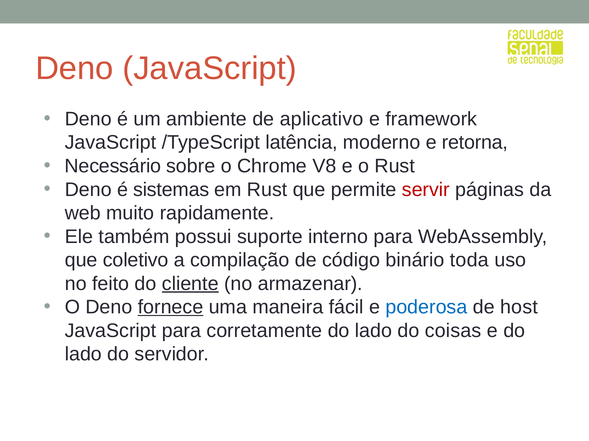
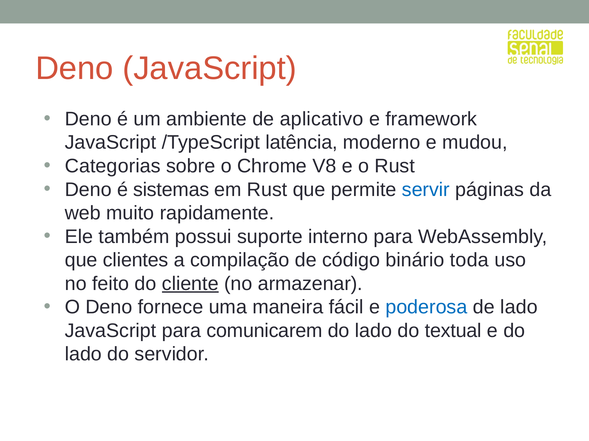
retorna: retorna -> mudou
Necessário: Necessário -> Categorias
servir colour: red -> blue
coletivo: coletivo -> clientes
fornece underline: present -> none
de host: host -> lado
corretamente: corretamente -> comunicarem
coisas: coisas -> textual
